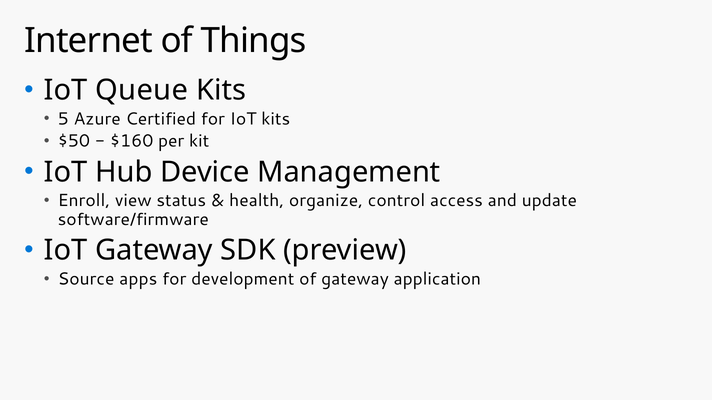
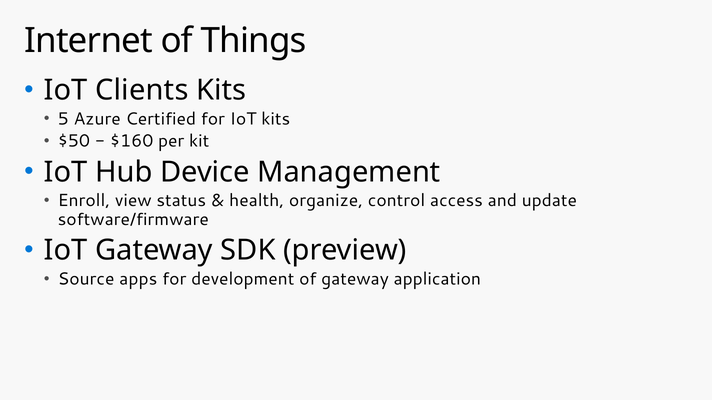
Queue: Queue -> Clients
